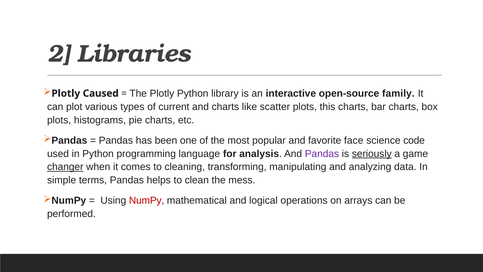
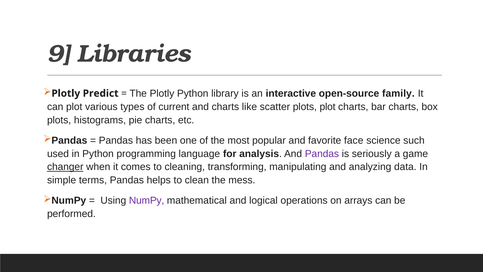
2: 2 -> 9
Caused: Caused -> Predict
plots this: this -> plot
code: code -> such
seriously underline: present -> none
NumPy colour: red -> purple
